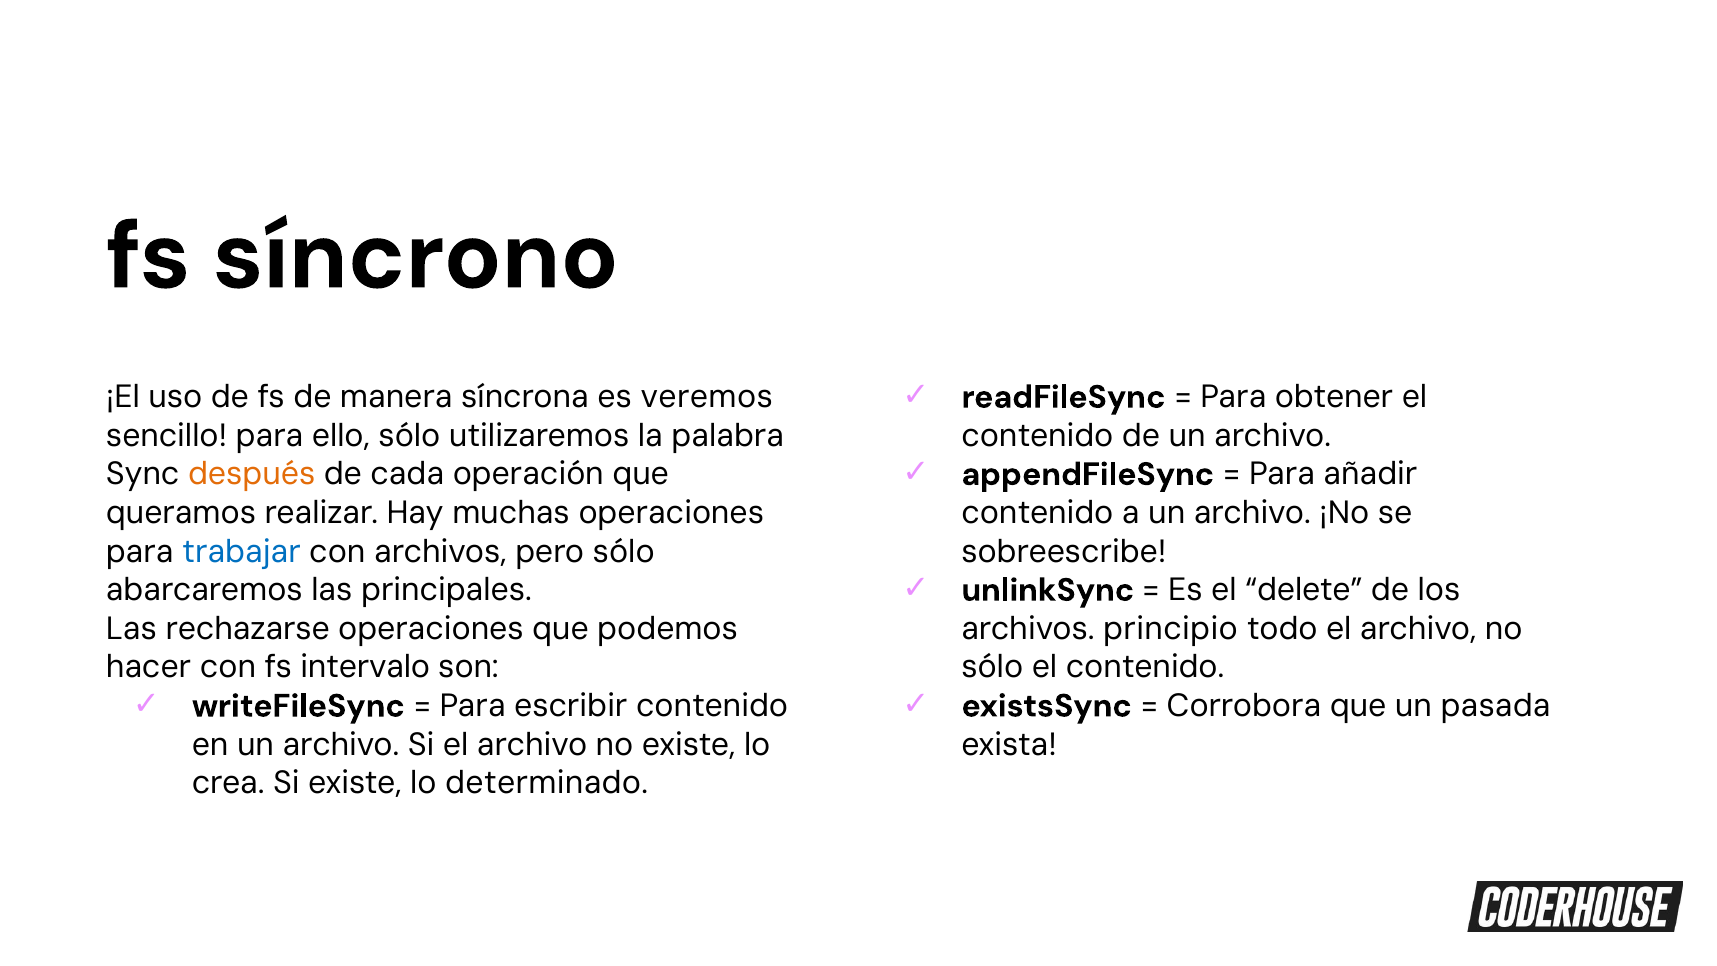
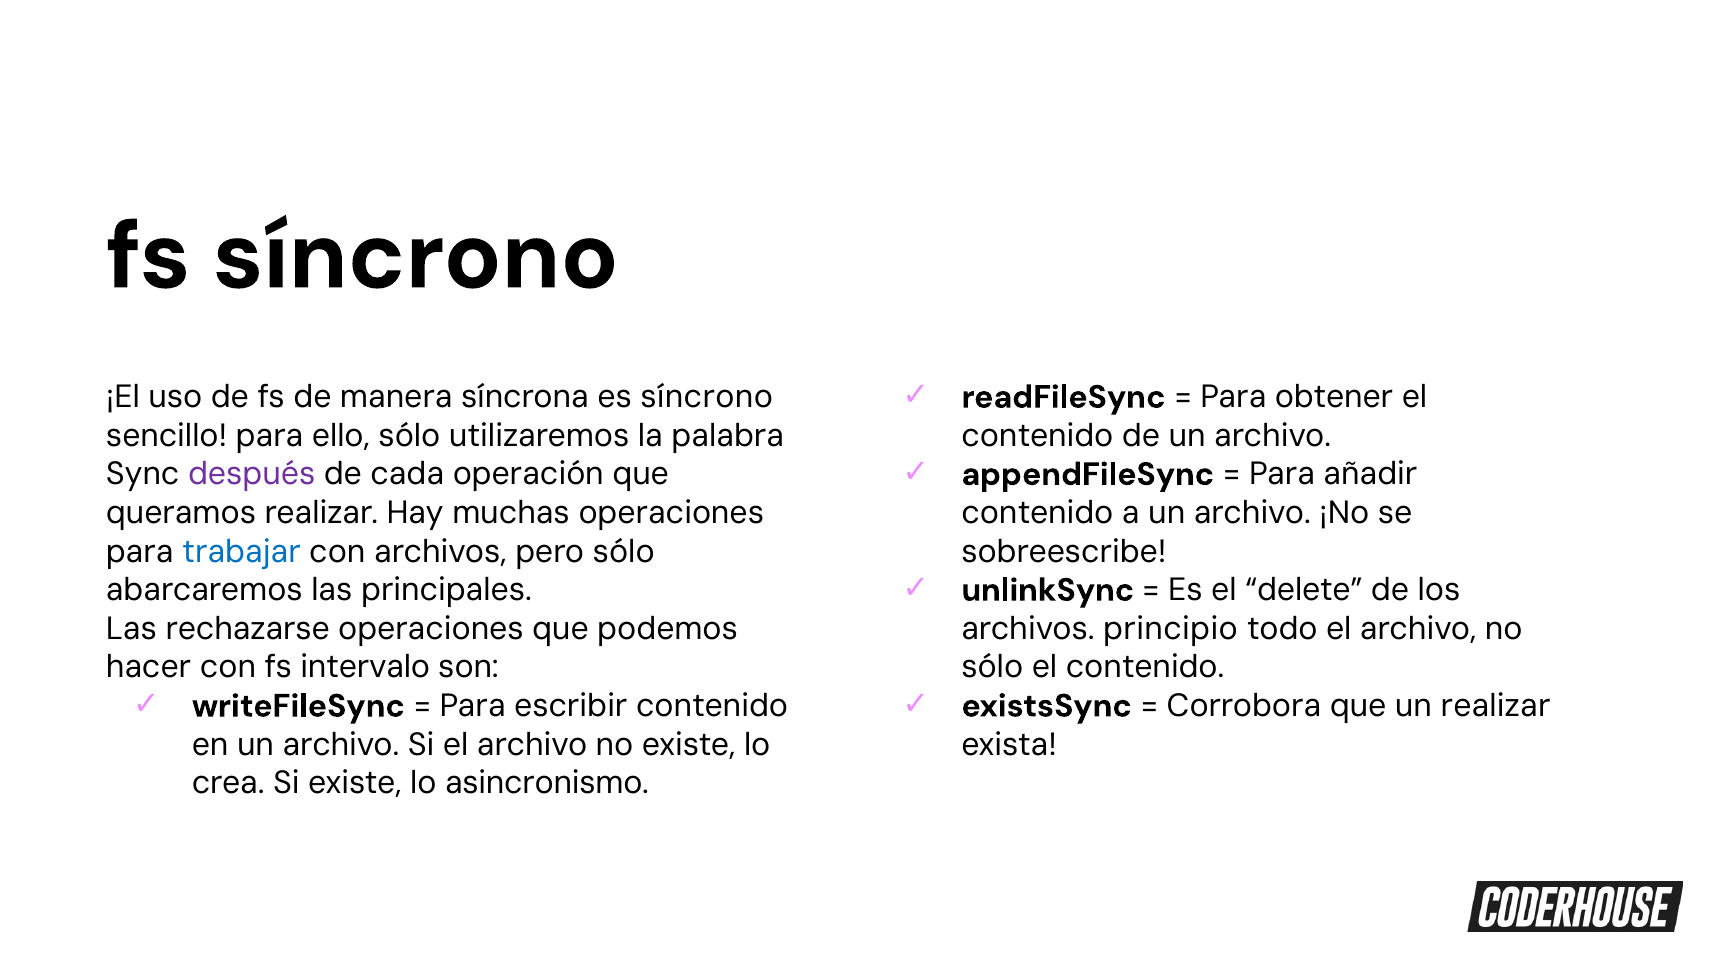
es veremos: veremos -> síncrono
después colour: orange -> purple
un pasada: pasada -> realizar
determinado: determinado -> asincronismo
